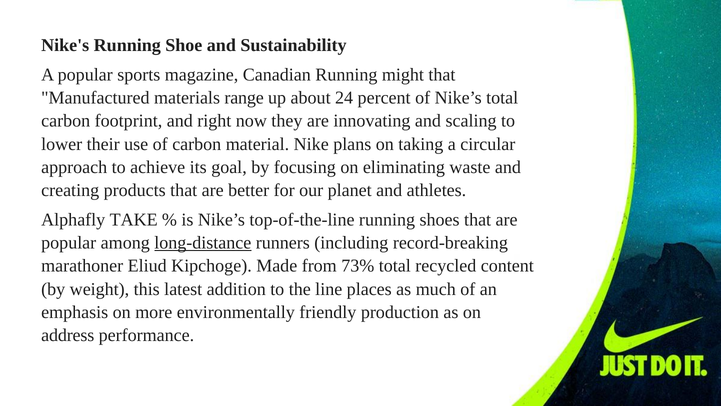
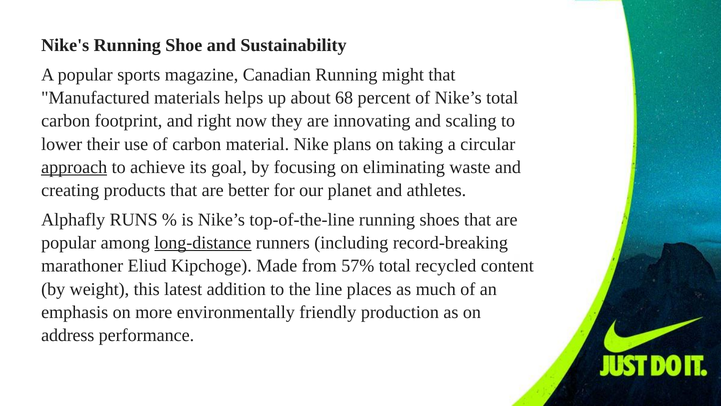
range: range -> helps
24: 24 -> 68
approach underline: none -> present
TAKE: TAKE -> RUNS
73%: 73% -> 57%
